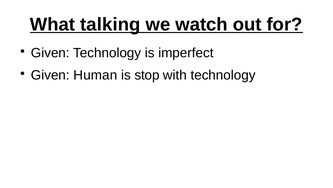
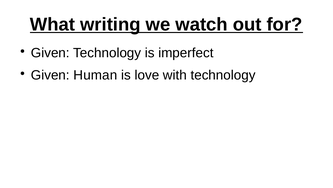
talking: talking -> writing
stop: stop -> love
